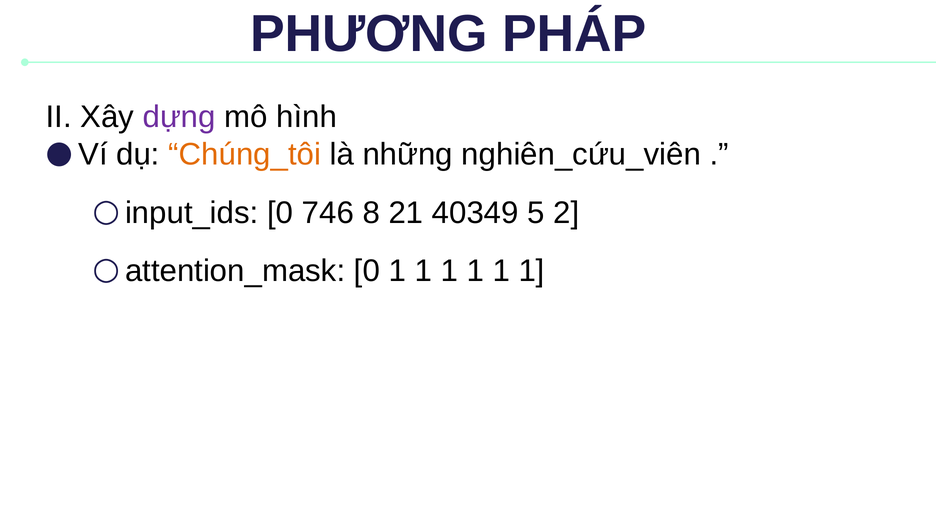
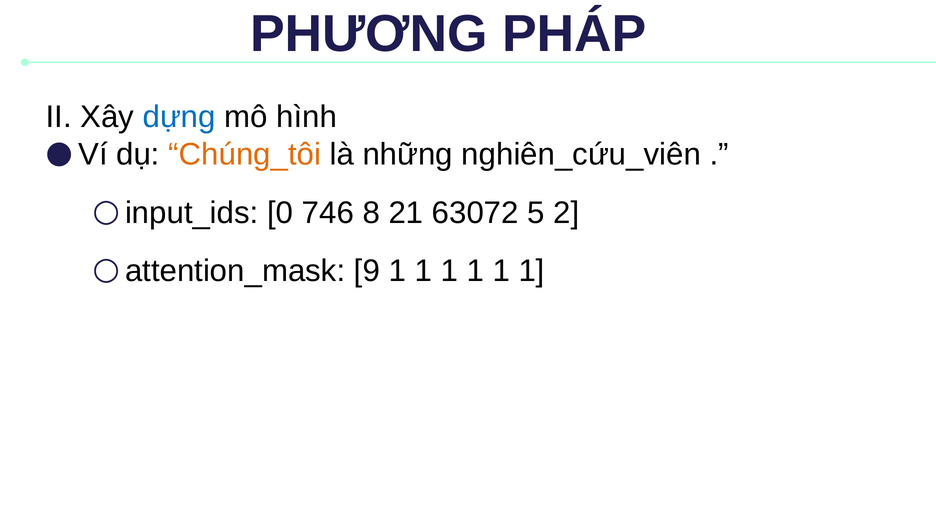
dựng colour: purple -> blue
40349: 40349 -> 63072
0 at (367, 271): 0 -> 9
